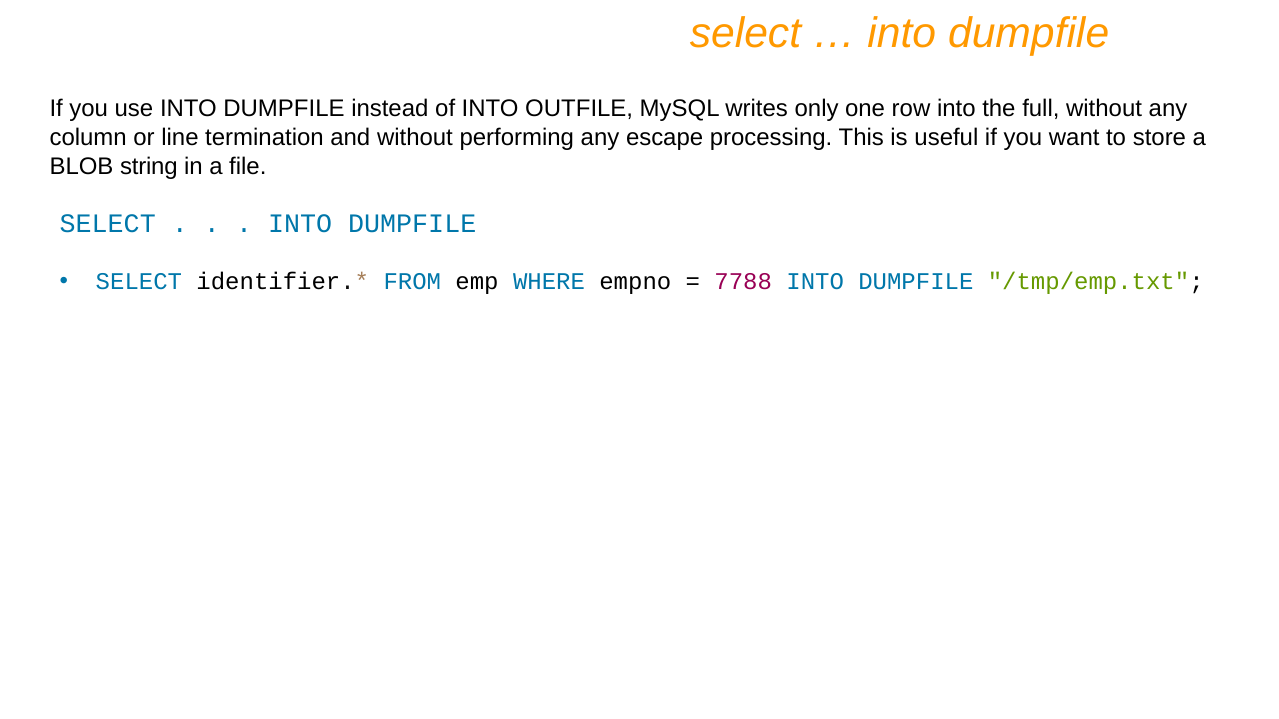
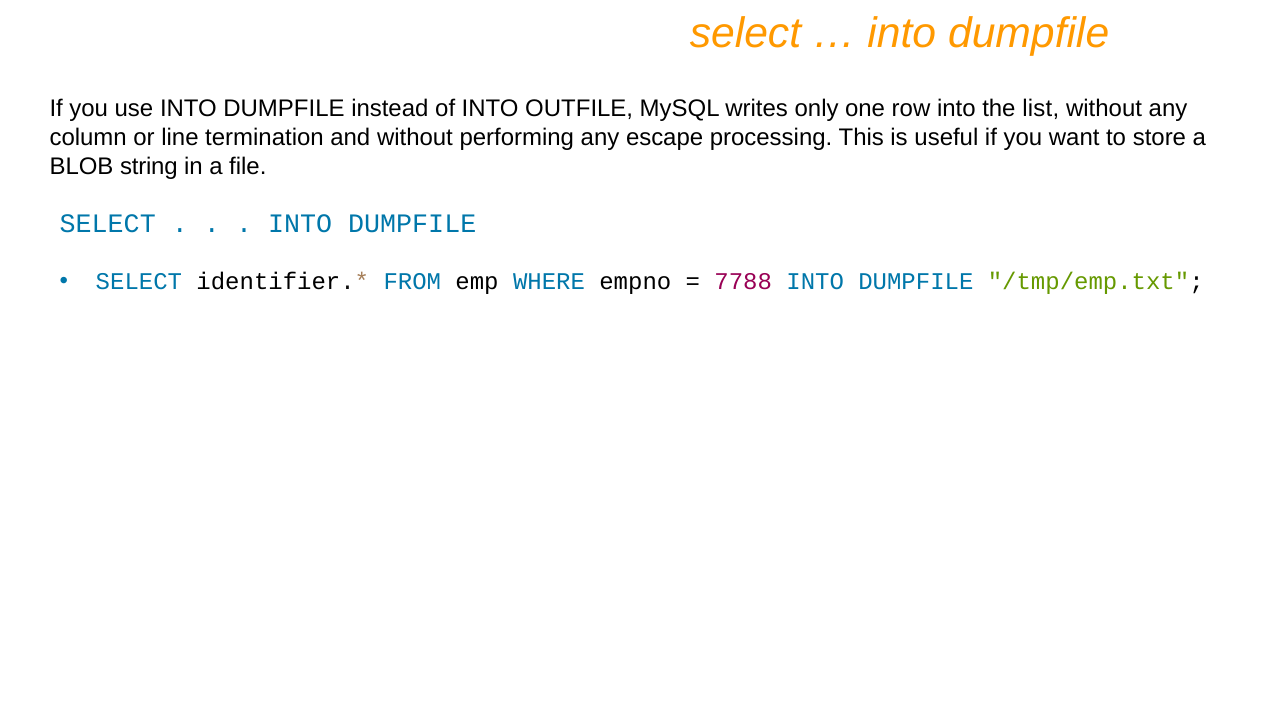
full: full -> list
